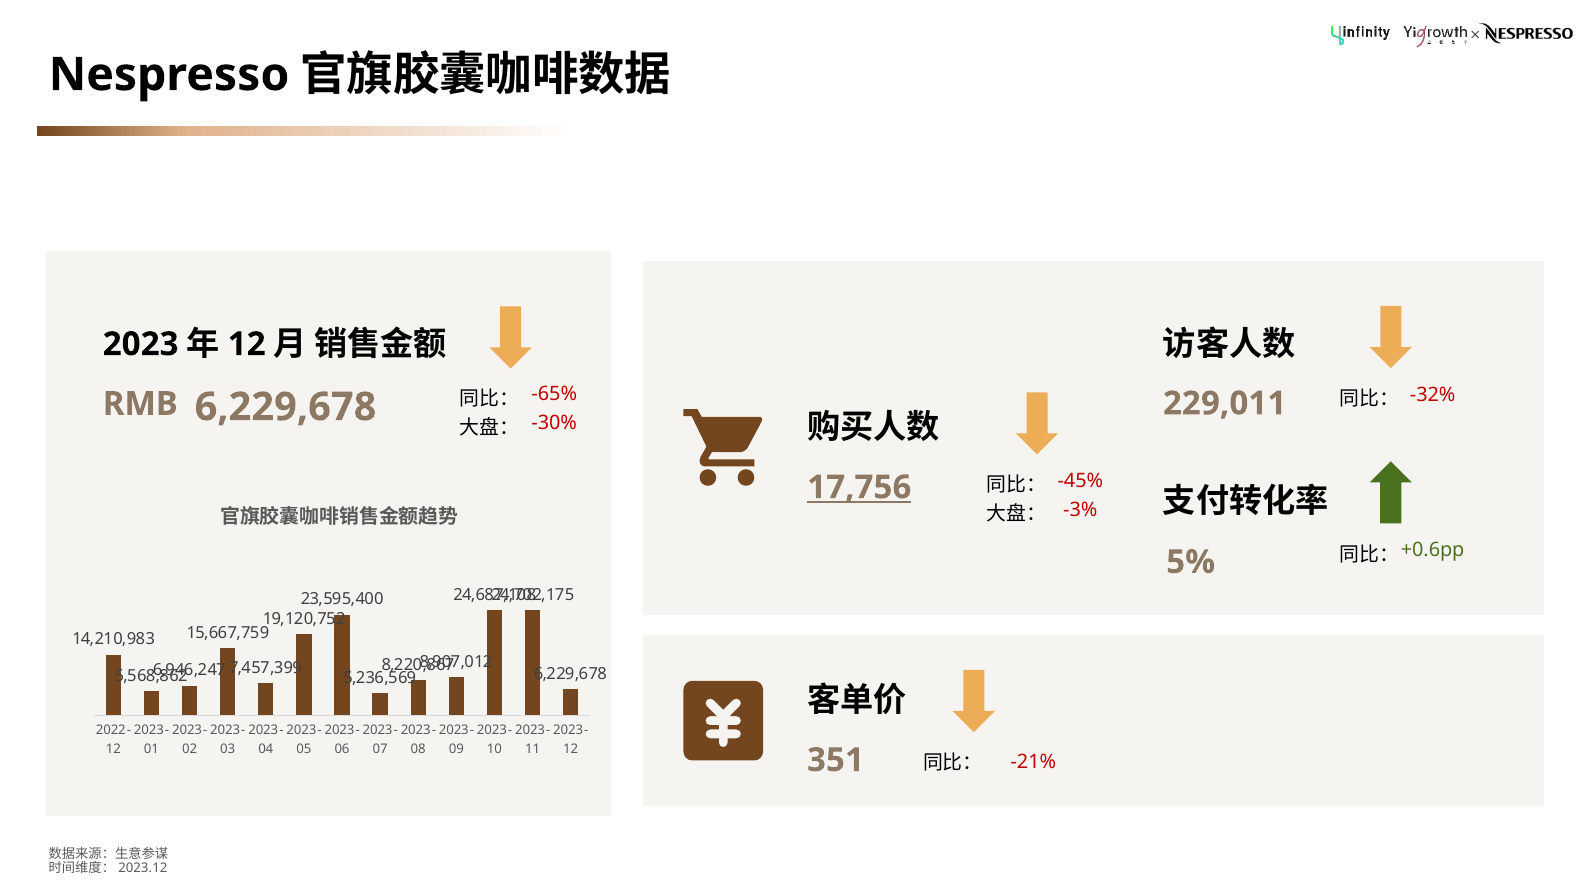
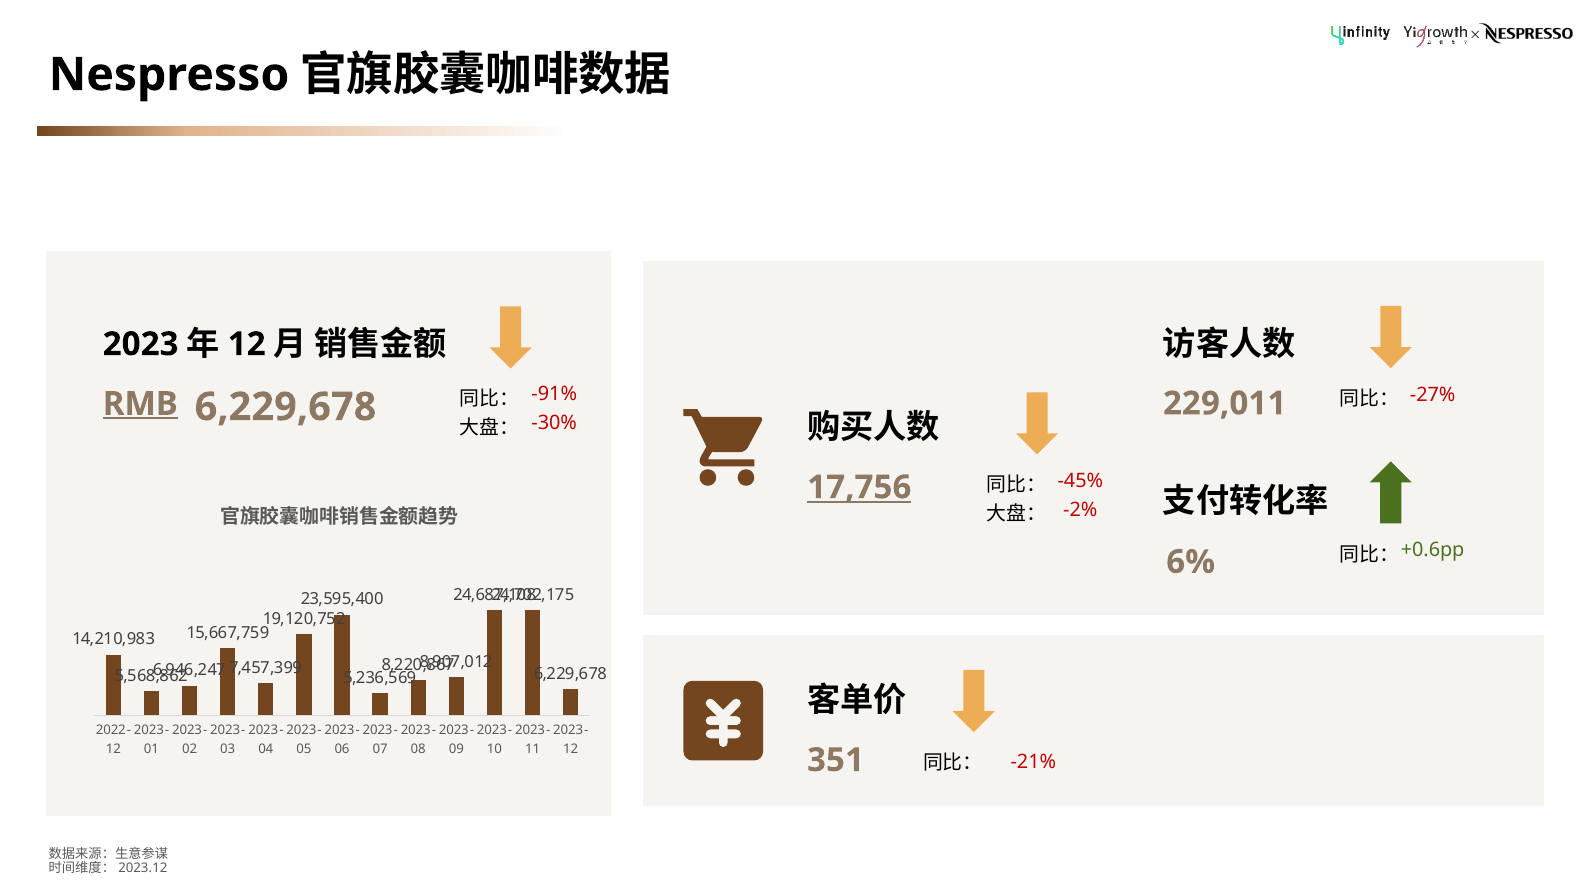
-65%: -65% -> -91%
-32%: -32% -> -27%
RMB underline: none -> present
-3%: -3% -> -2%
5%: 5% -> 6%
